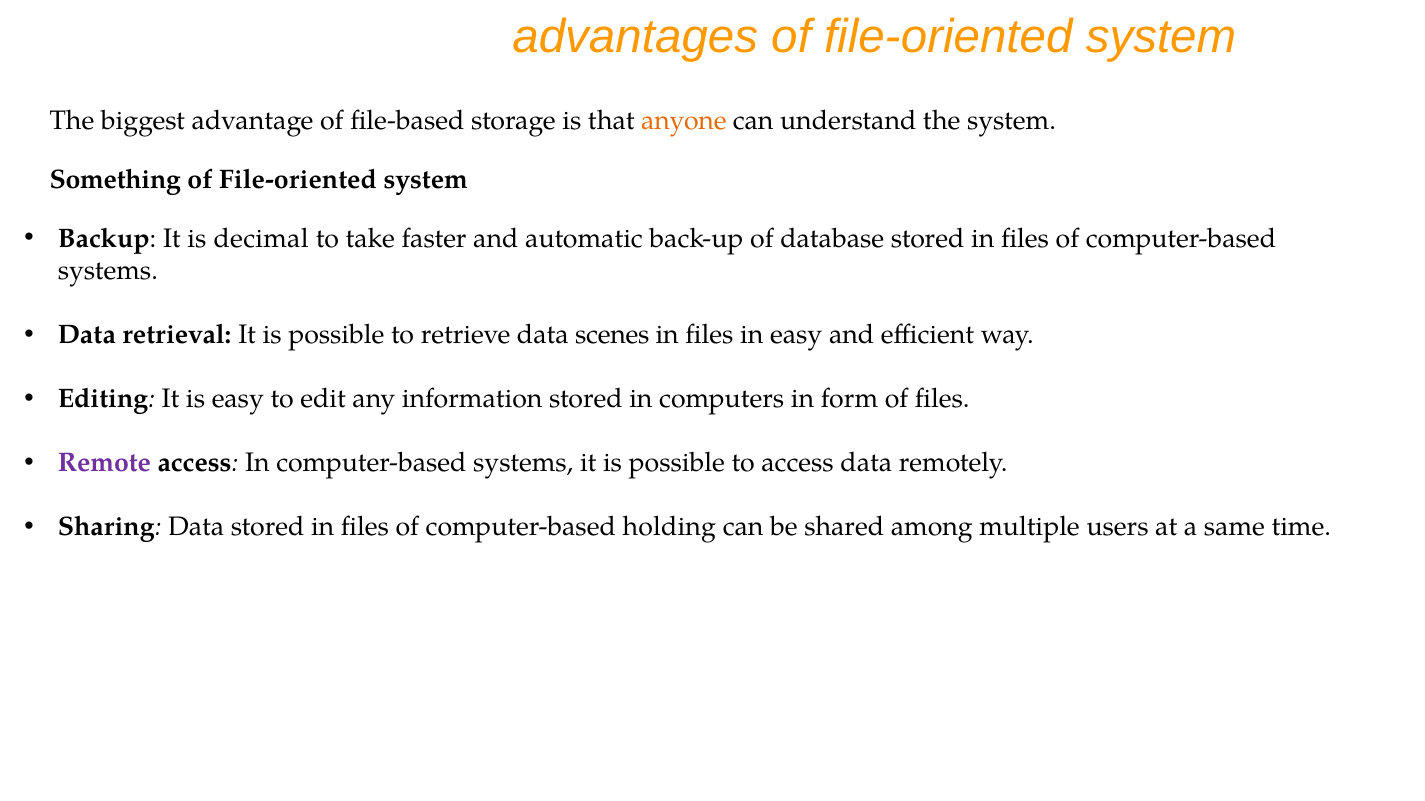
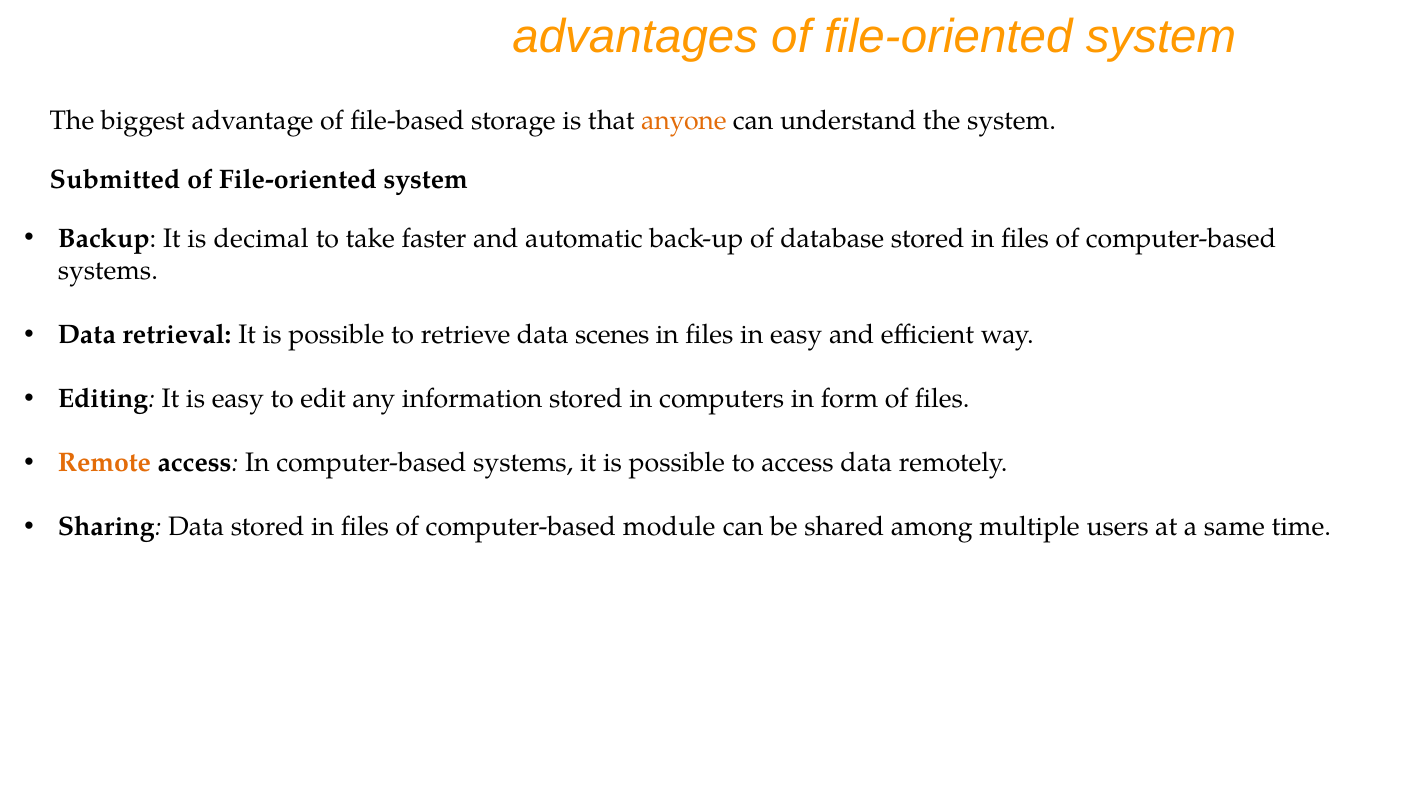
Something: Something -> Submitted
Remote colour: purple -> orange
holding: holding -> module
